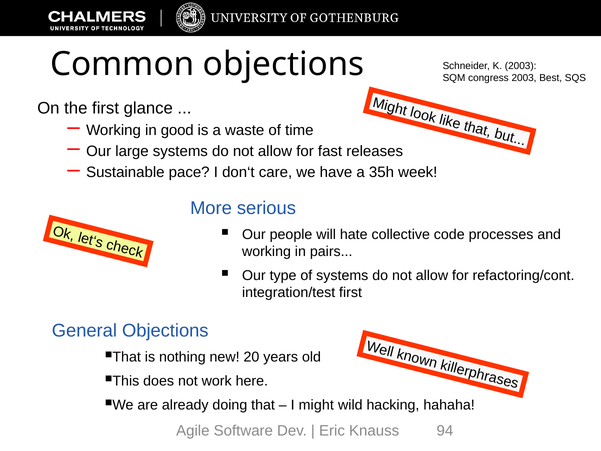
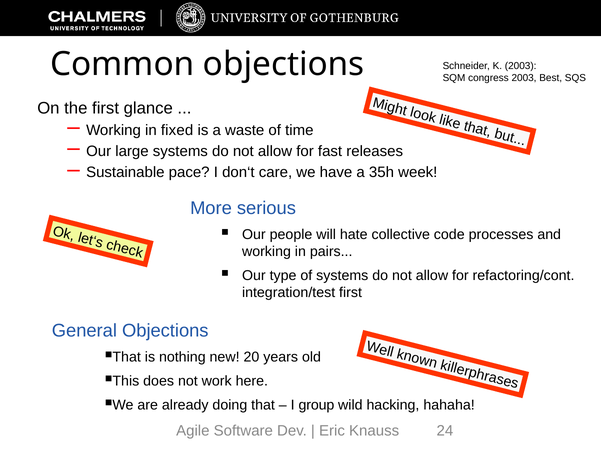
good: good -> fixed
might: might -> group
94: 94 -> 24
